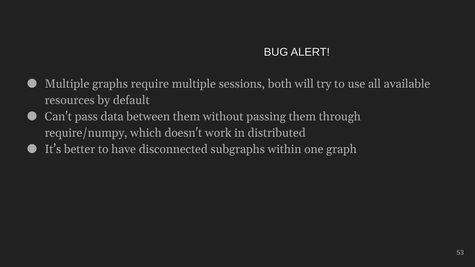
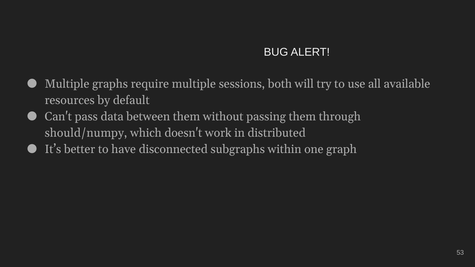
require/numpy: require/numpy -> should/numpy
